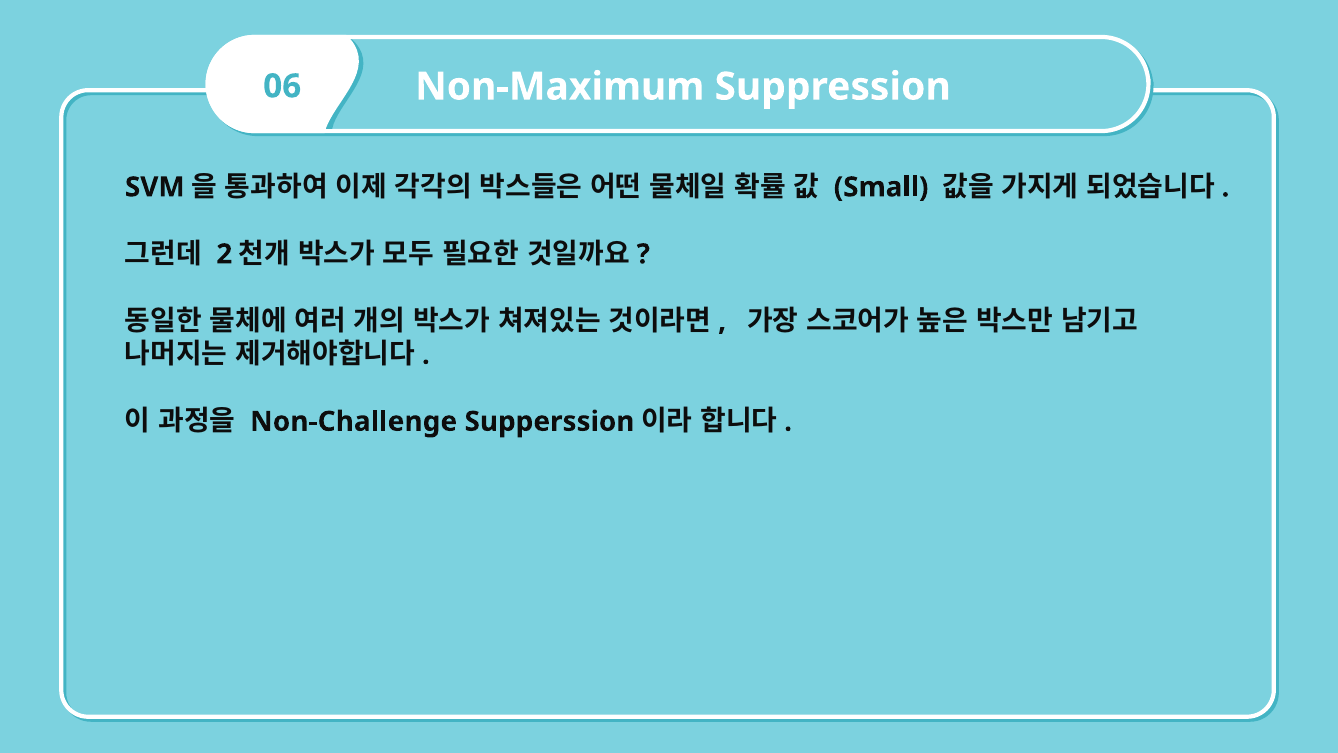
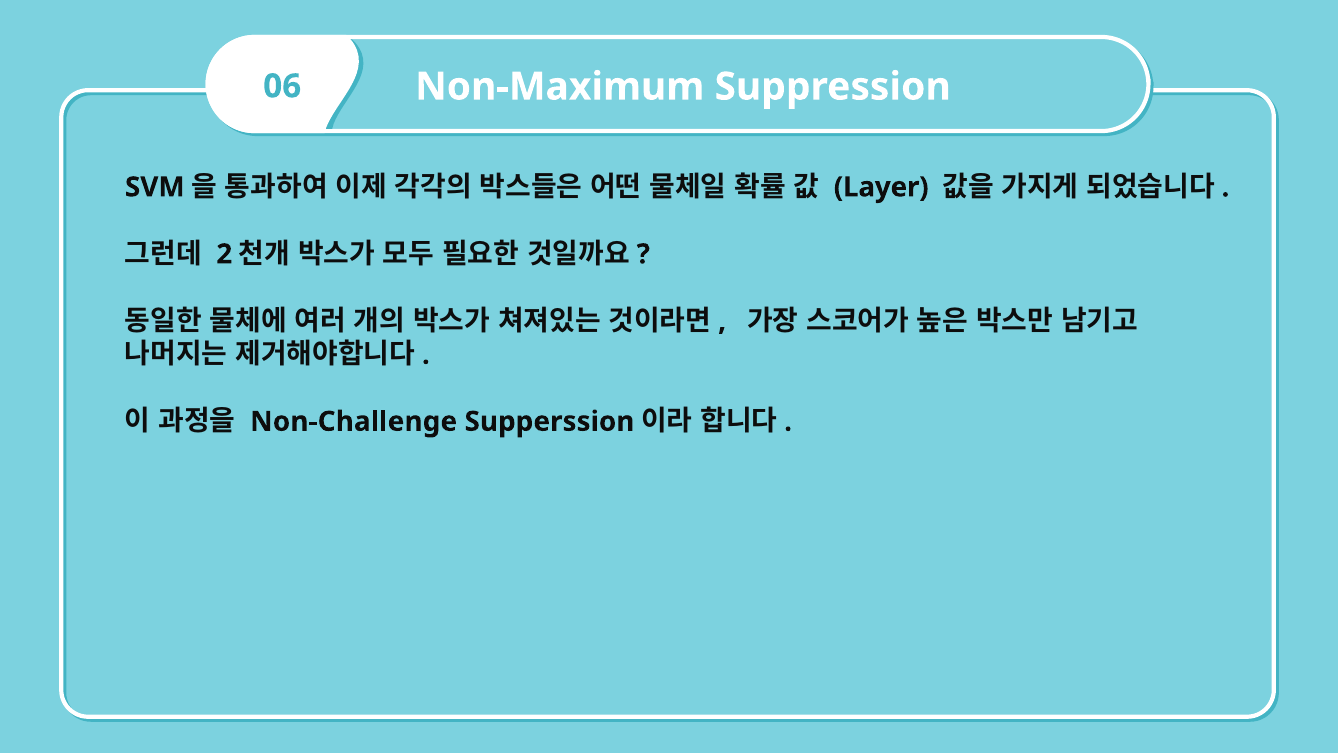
Small: Small -> Layer
